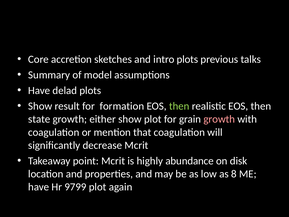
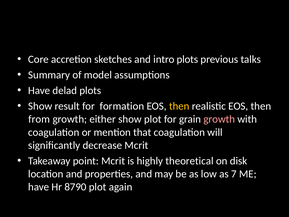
then at (179, 106) colour: light green -> yellow
state: state -> from
abundance: abundance -> theoretical
8: 8 -> 7
9799: 9799 -> 8790
